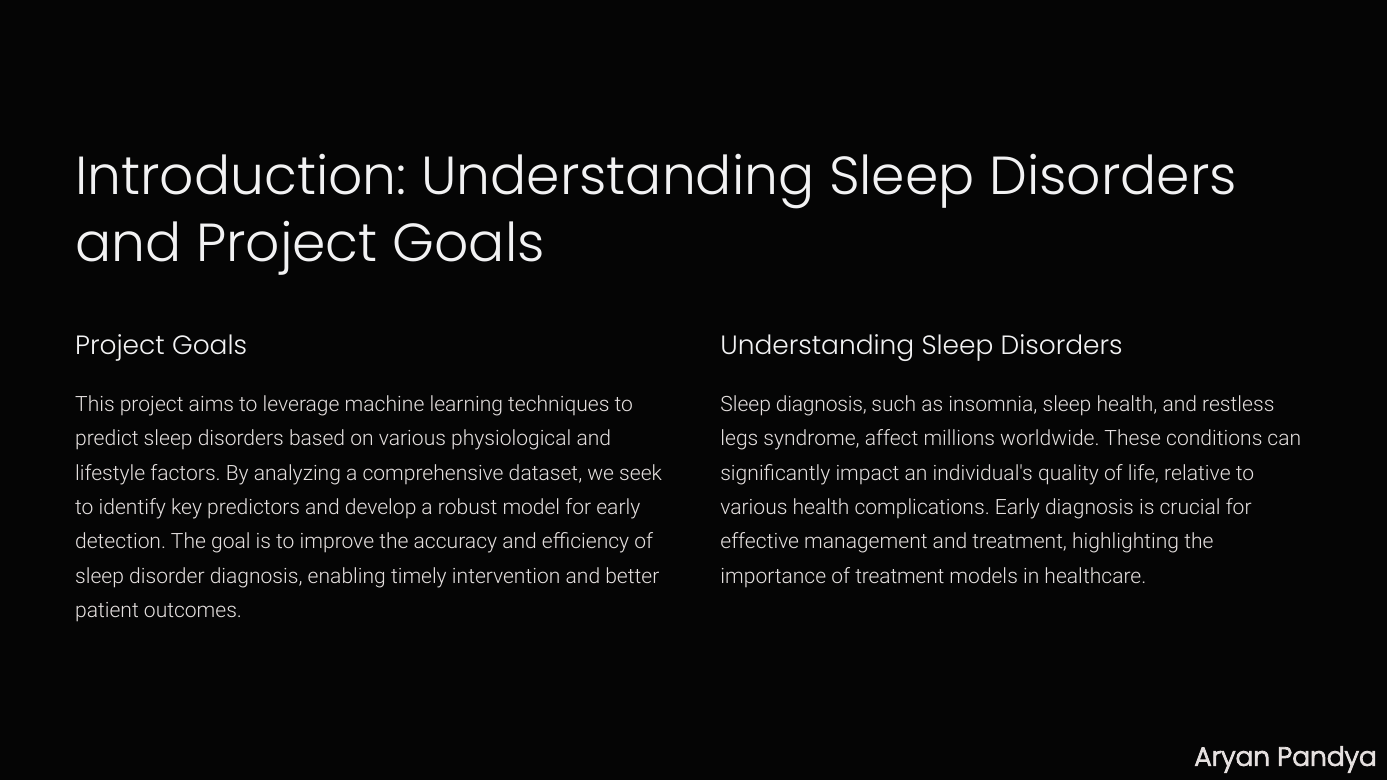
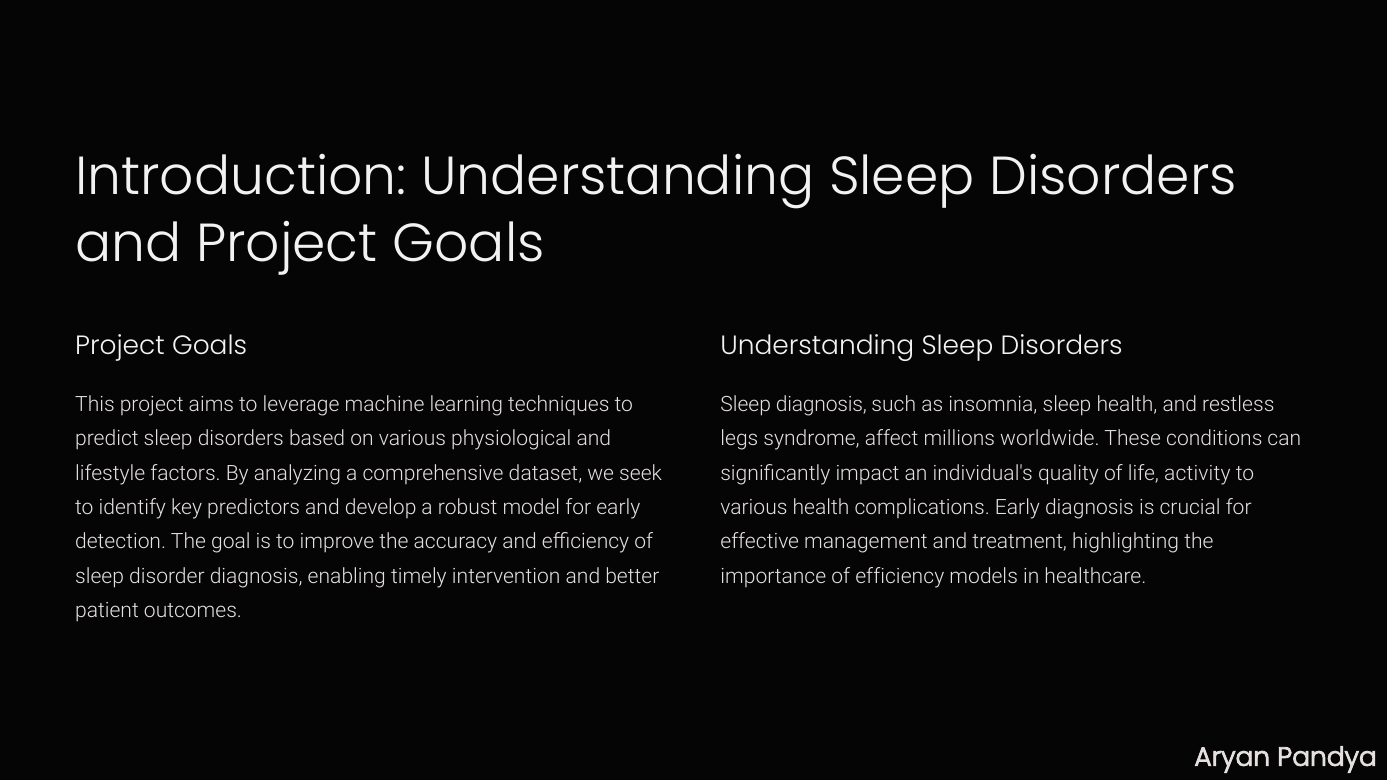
relative: relative -> activity
of treatment: treatment -> efficiency
